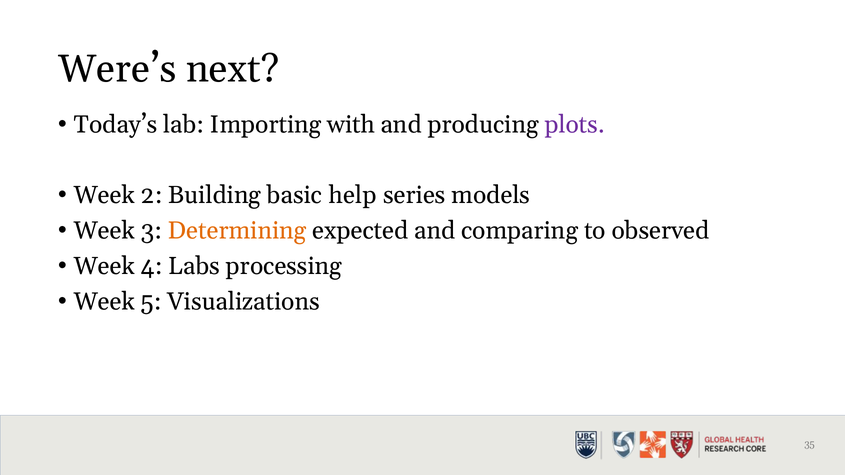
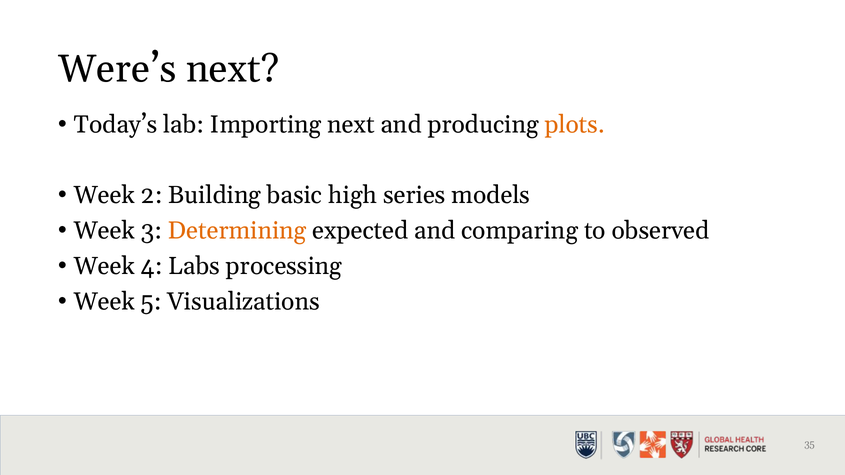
Importing with: with -> next
plots colour: purple -> orange
help: help -> high
